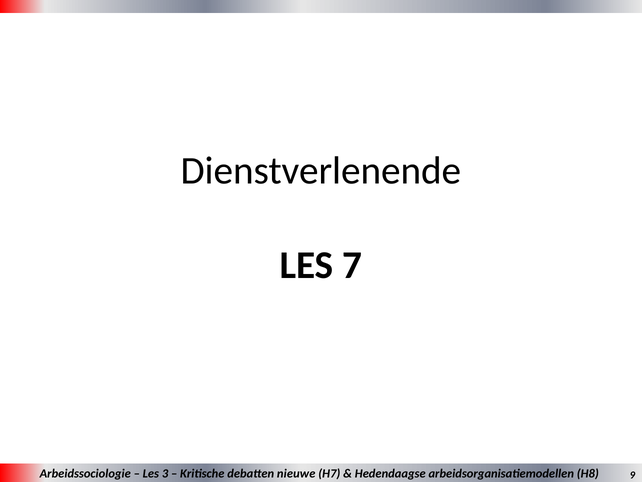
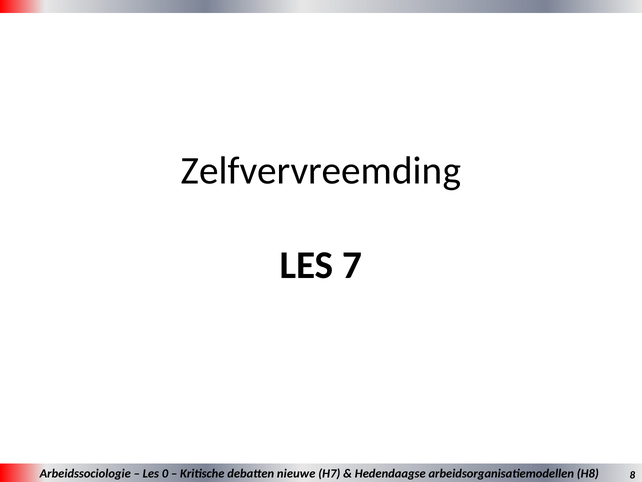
Dienstverlenende: Dienstverlenende -> Zelfvervreemding
3: 3 -> 0
9: 9 -> 8
